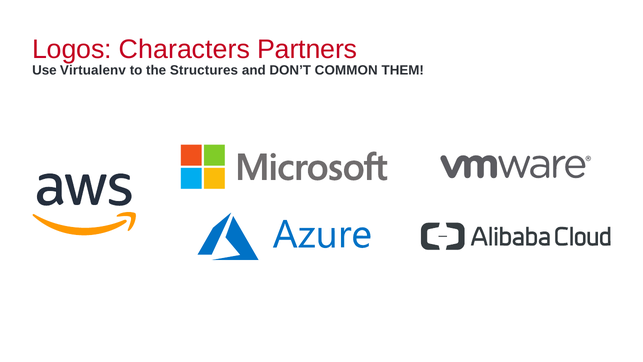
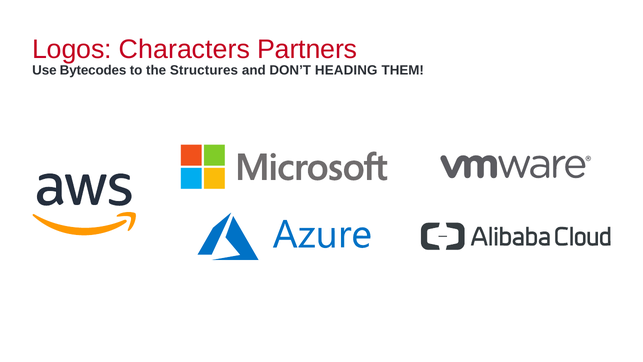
Virtualenv: Virtualenv -> Bytecodes
COMMON: COMMON -> HEADING
